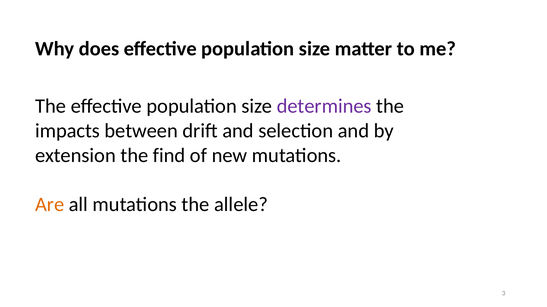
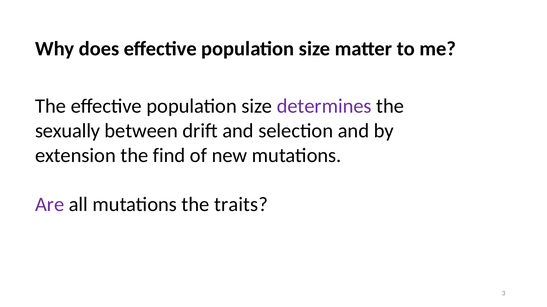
impacts: impacts -> sexually
Are colour: orange -> purple
allele: allele -> traits
